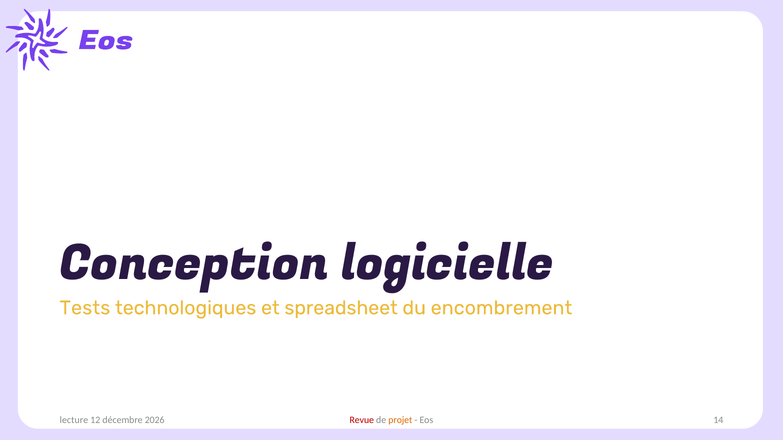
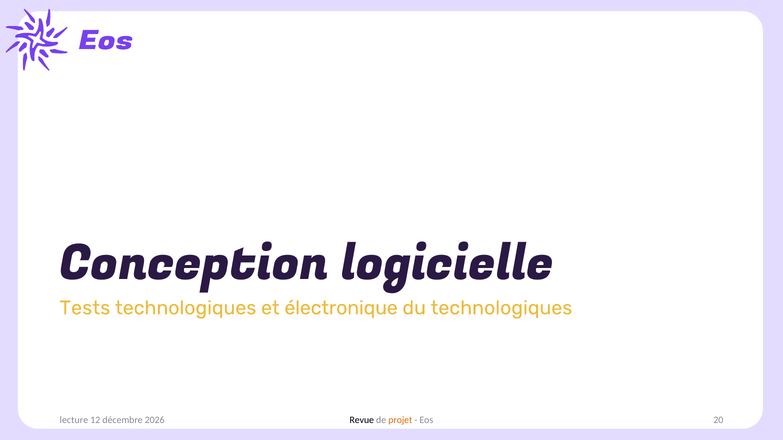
spreadsheet: spreadsheet -> électronique
du encombrement: encombrement -> technologiques
Revue colour: red -> black
14: 14 -> 20
